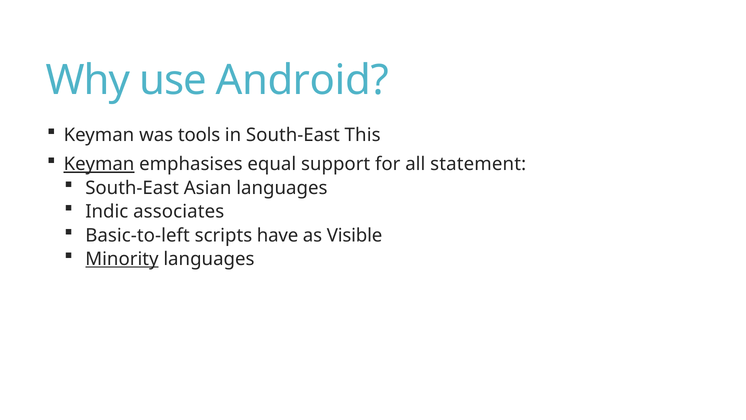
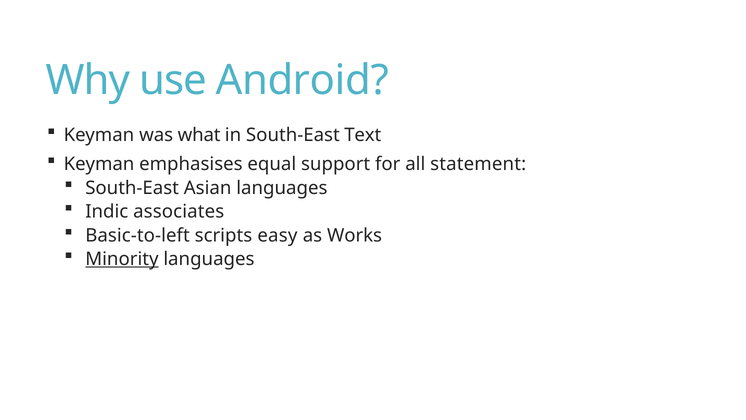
tools: tools -> what
This: This -> Text
Keyman at (99, 164) underline: present -> none
have: have -> easy
Visible: Visible -> Works
